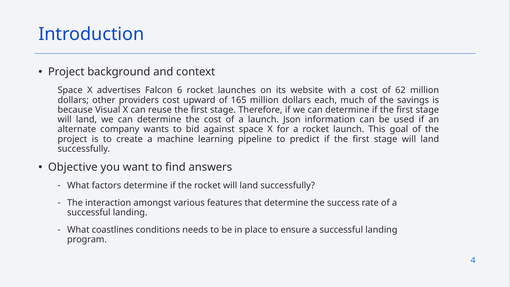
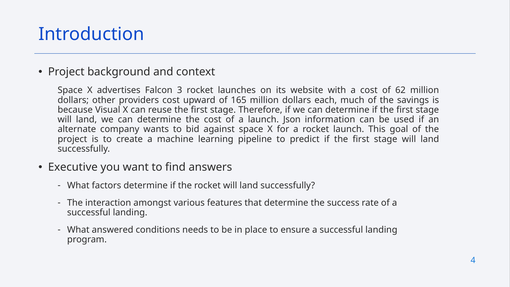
6: 6 -> 3
Objective: Objective -> Executive
coastlines: coastlines -> answered
